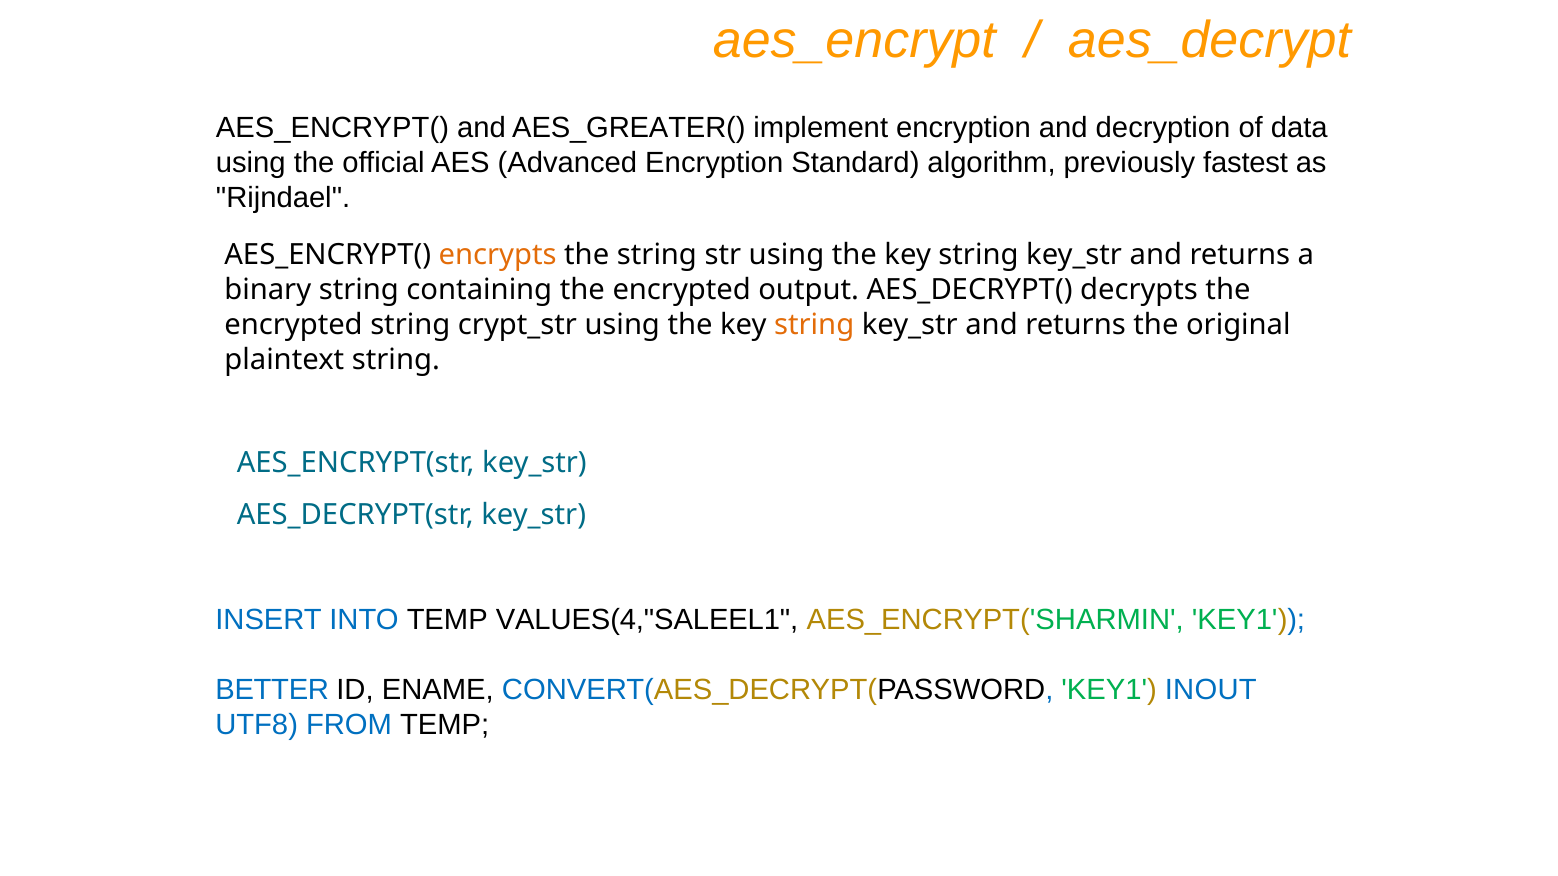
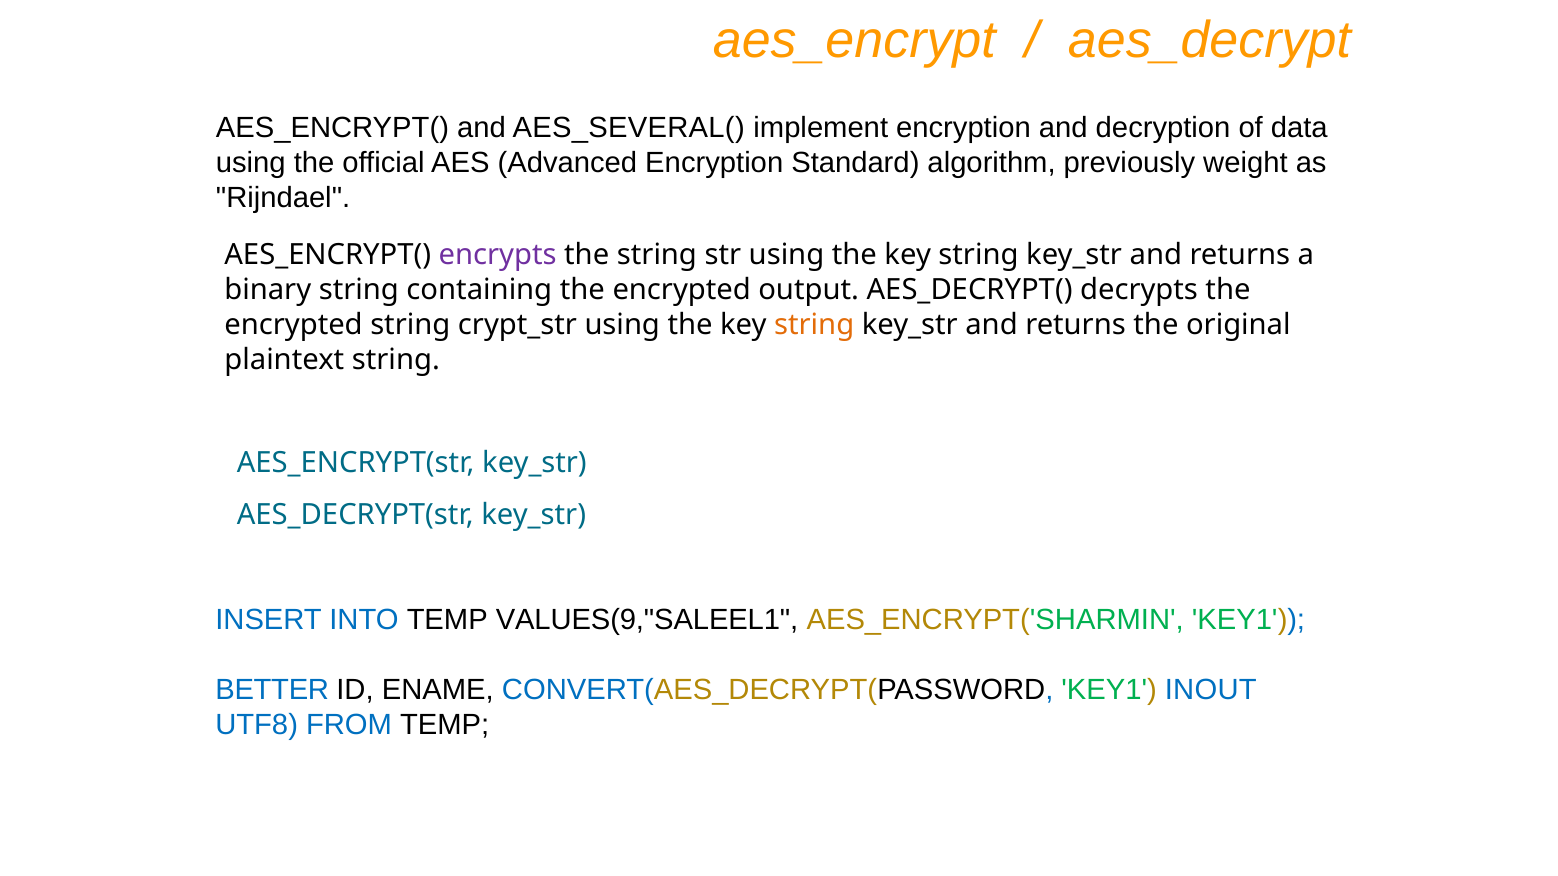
AES_GREATER(: AES_GREATER( -> AES_SEVERAL(
fastest: fastest -> weight
encrypts colour: orange -> purple
VALUES(4,"SALEEL1: VALUES(4,"SALEEL1 -> VALUES(9,"SALEEL1
